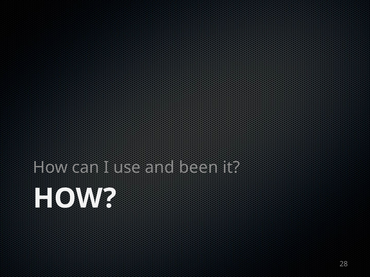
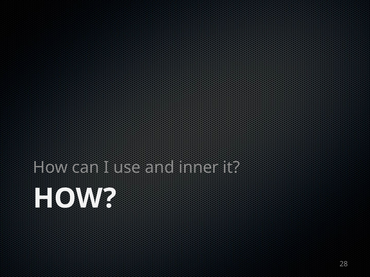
been: been -> inner
